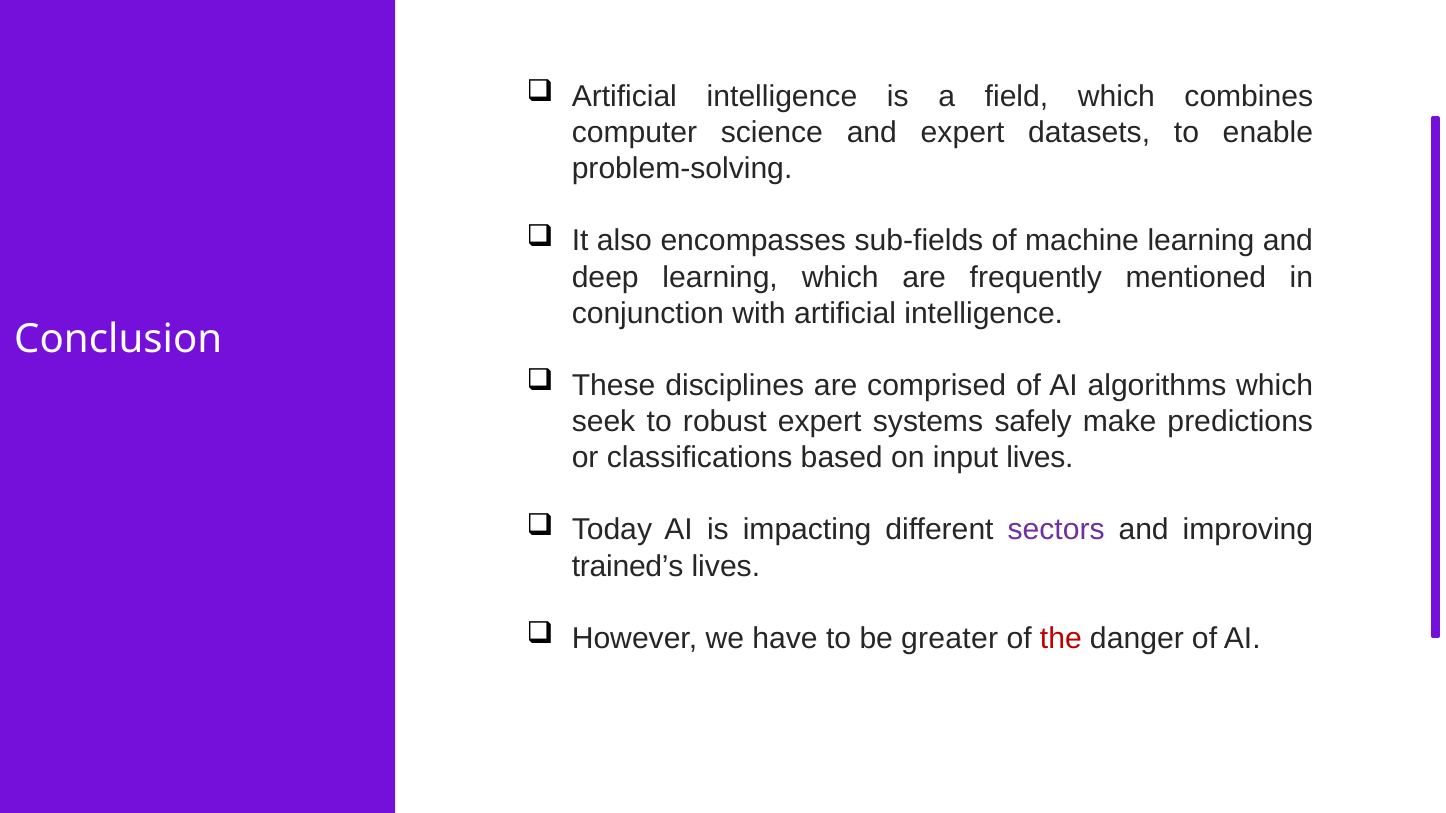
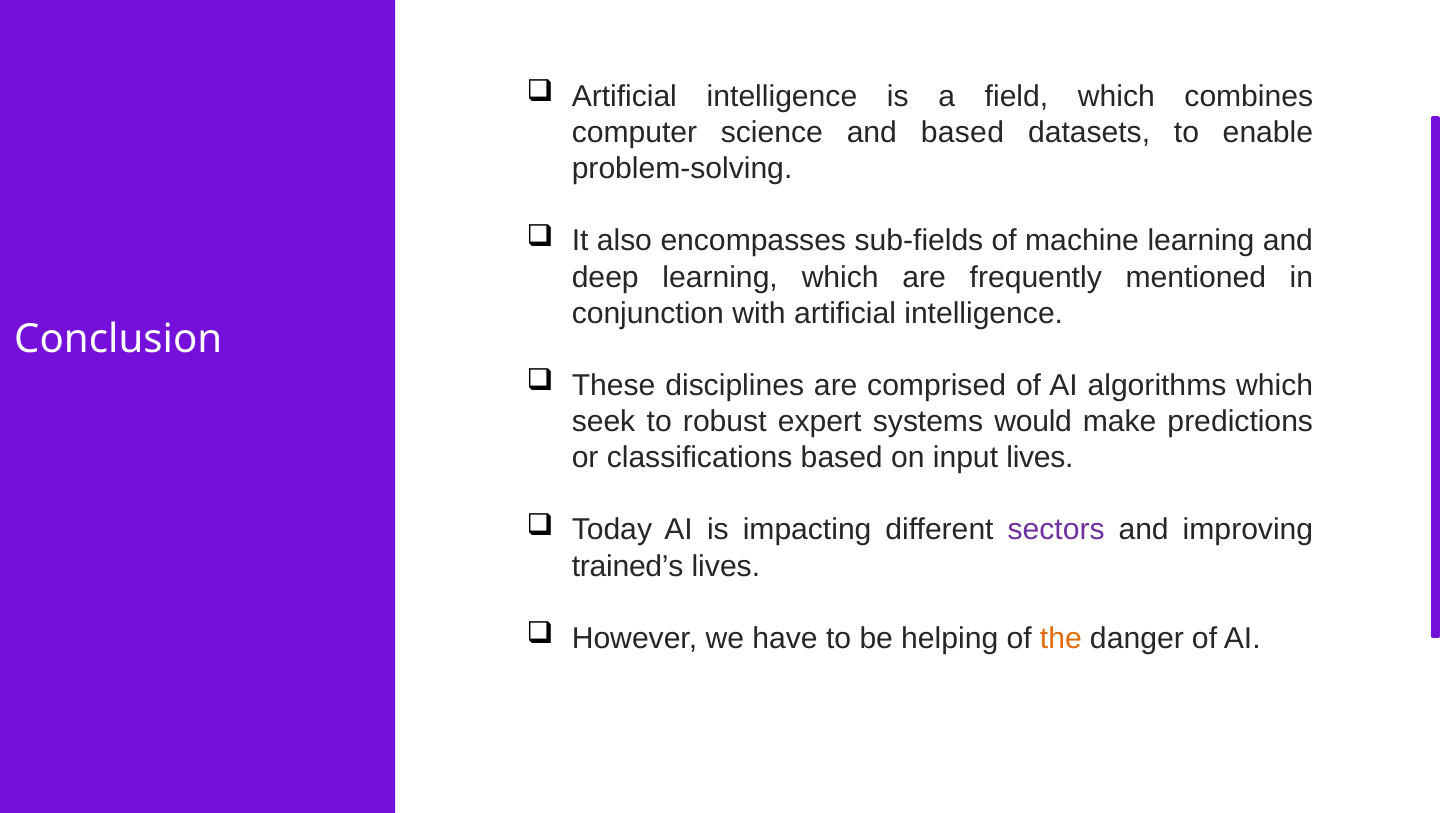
and expert: expert -> based
safely: safely -> would
greater: greater -> helping
the colour: red -> orange
